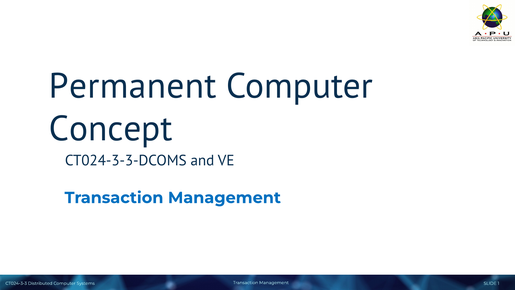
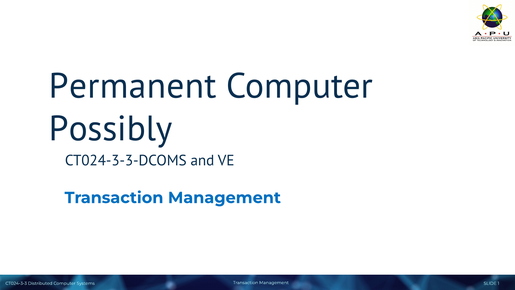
Concept: Concept -> Possibly
